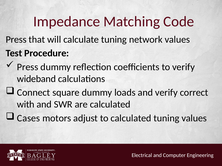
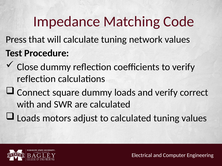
Press at (28, 67): Press -> Close
wideband at (36, 79): wideband -> reflection
Cases at (28, 119): Cases -> Loads
